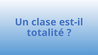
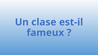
totalité: totalité -> fameux
